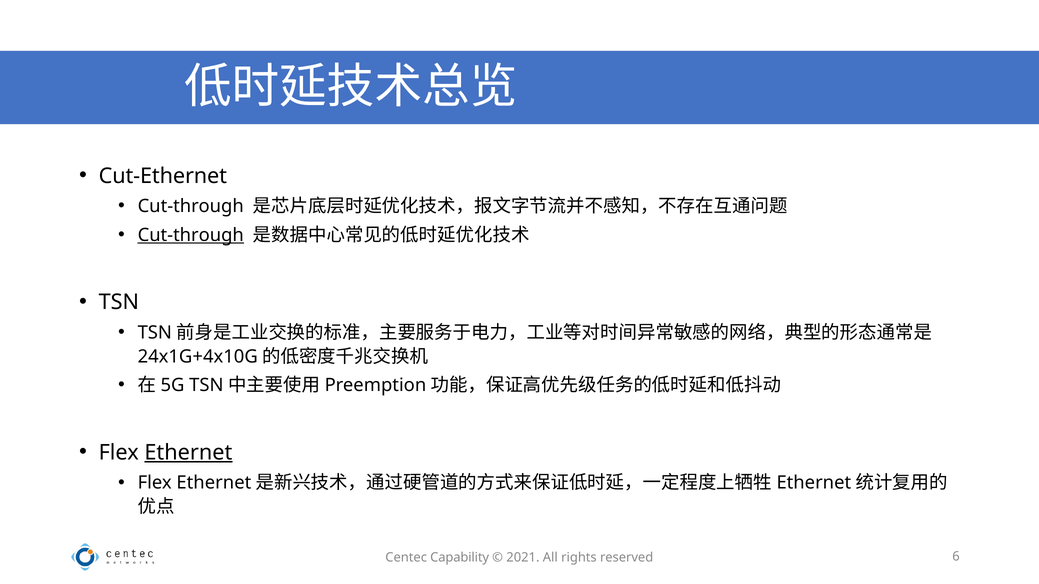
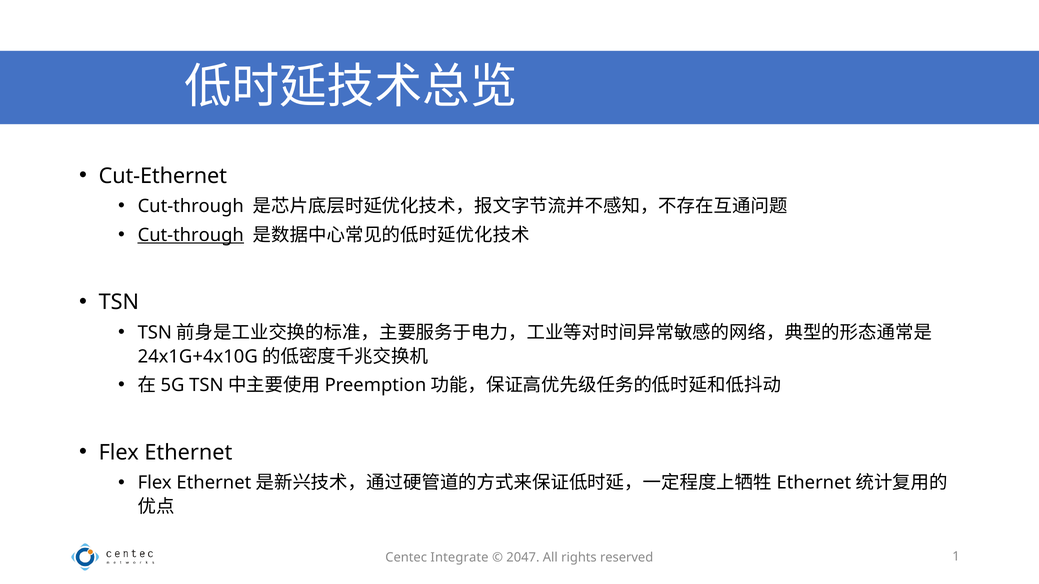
Ethernet underline: present -> none
Capability: Capability -> Integrate
2021: 2021 -> 2047
6: 6 -> 1
